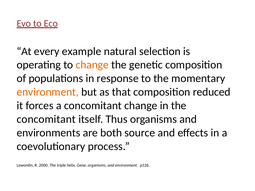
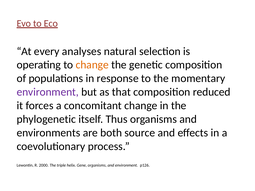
example: example -> analyses
environment at (48, 92) colour: orange -> purple
concomitant at (46, 119): concomitant -> phylogenetic
